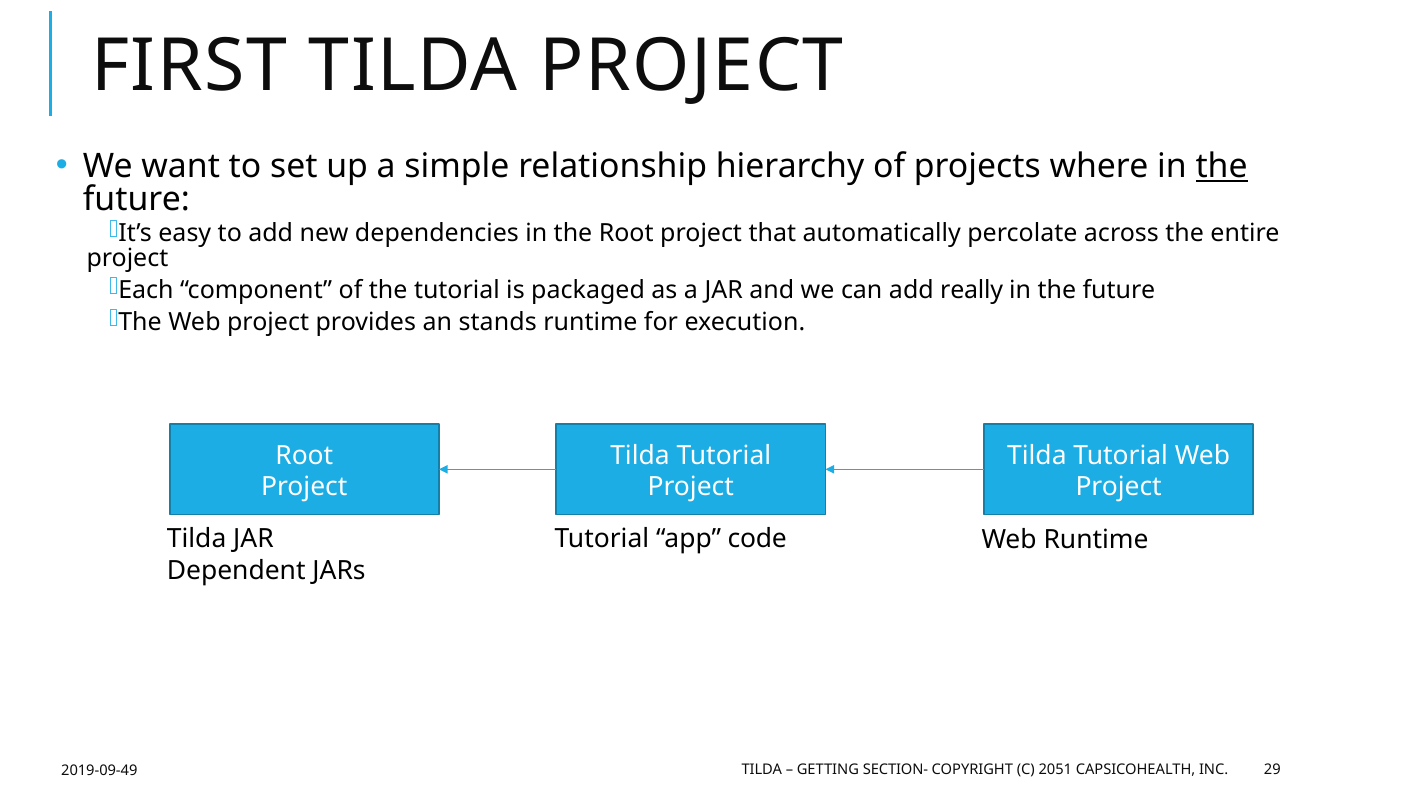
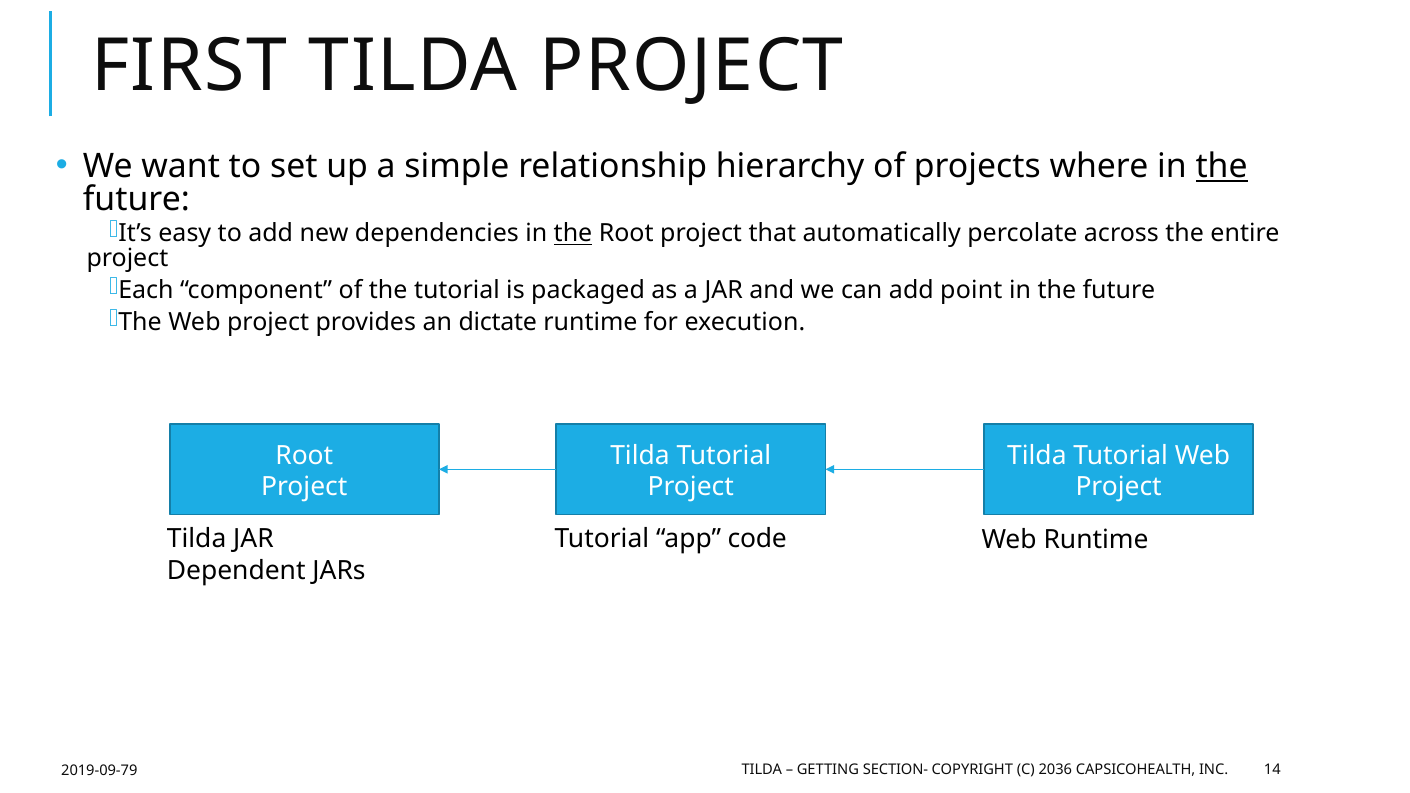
the at (573, 234) underline: none -> present
really: really -> point
stands: stands -> dictate
2051: 2051 -> 2036
29: 29 -> 14
2019-09-49: 2019-09-49 -> 2019-09-79
